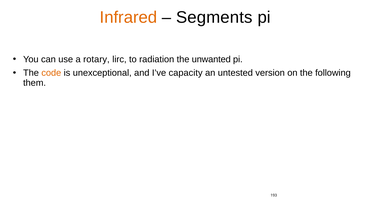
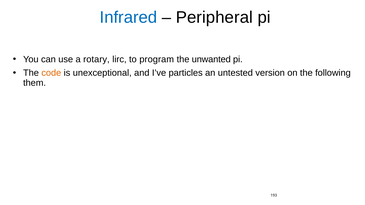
Infrared colour: orange -> blue
Segments: Segments -> Peripheral
radiation: radiation -> program
capacity: capacity -> particles
